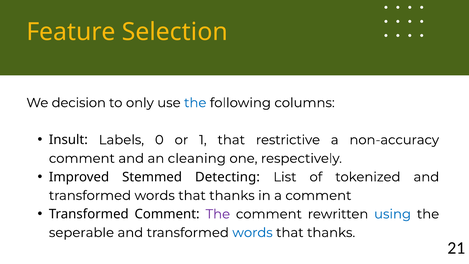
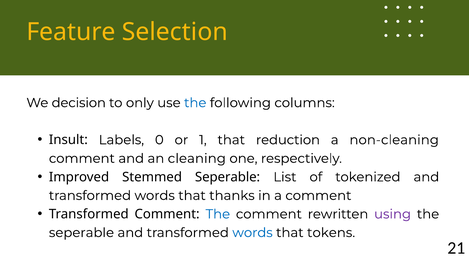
restrictive: restrictive -> reduction
non-accuracy: non-accuracy -> non-cleaning
Stemmed Detecting: Detecting -> Seperable
The at (218, 214) colour: purple -> blue
using colour: blue -> purple
thanks at (331, 233): thanks -> tokens
